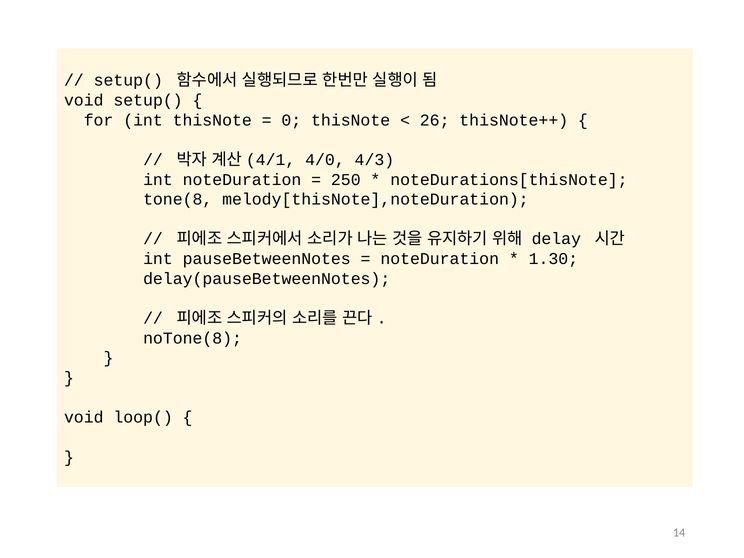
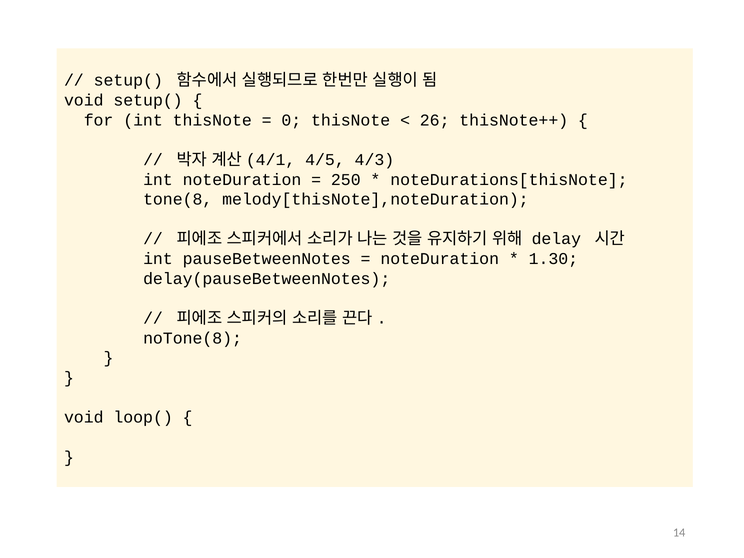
4/0: 4/0 -> 4/5
